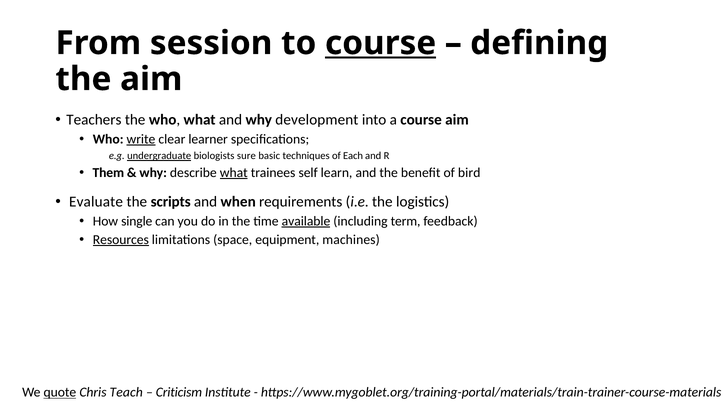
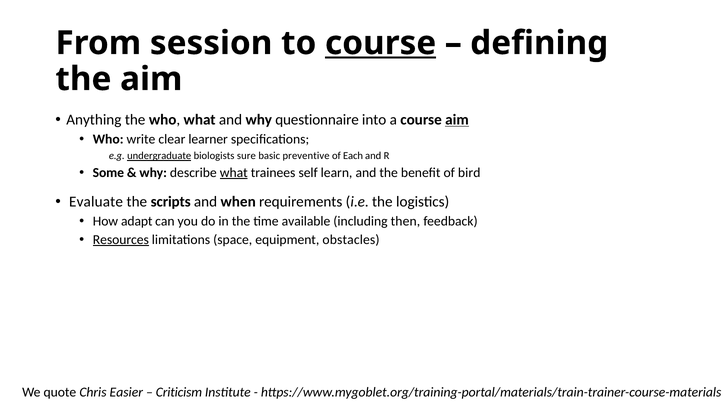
Teachers: Teachers -> Anything
development: development -> questionnaire
aim at (457, 120) underline: none -> present
write underline: present -> none
techniques: techniques -> preventive
Them: Them -> Some
single: single -> adapt
available underline: present -> none
term: term -> then
machines: machines -> obstacles
quote underline: present -> none
Teach: Teach -> Easier
